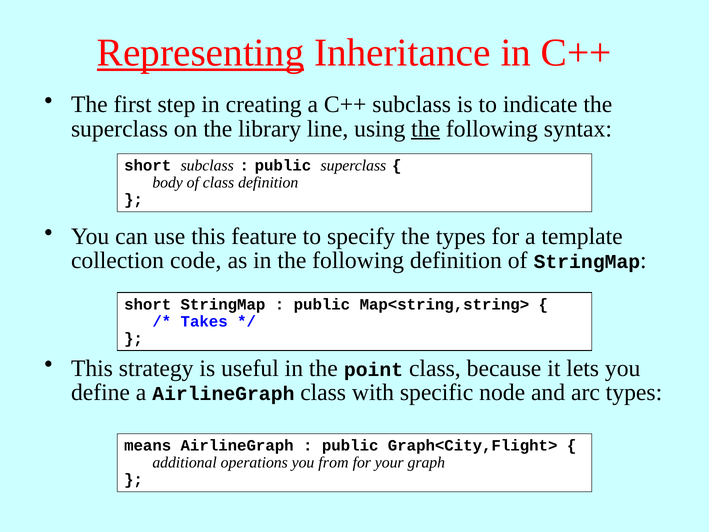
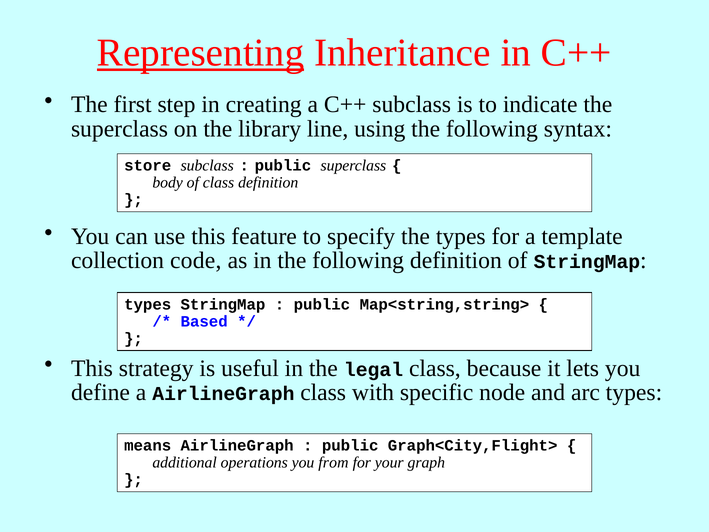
the at (426, 129) underline: present -> none
short at (148, 166): short -> store
short at (148, 304): short -> types
Takes: Takes -> Based
point: point -> legal
